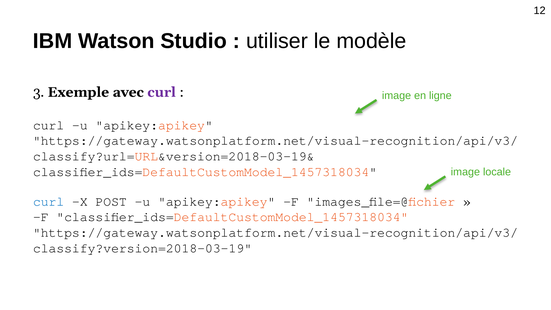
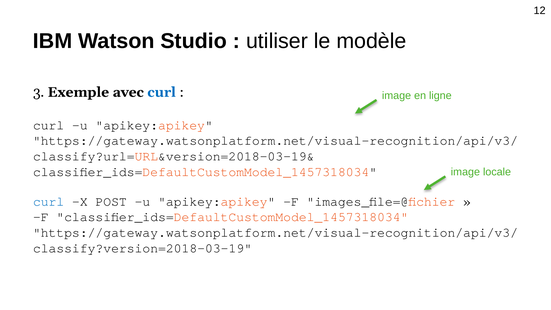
curl at (162, 92) colour: purple -> blue
